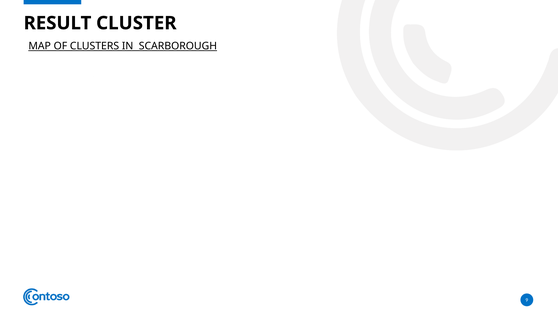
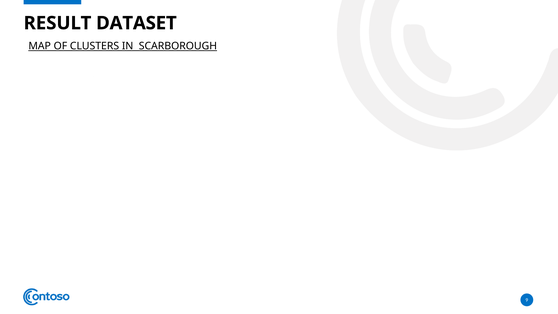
CLUSTER: CLUSTER -> DATASET
